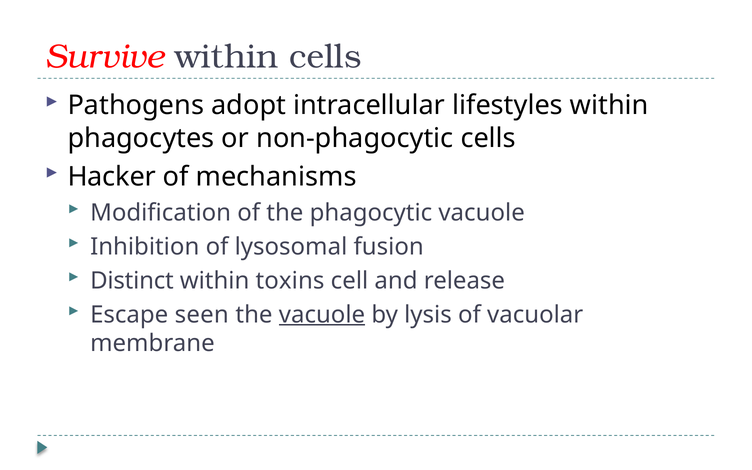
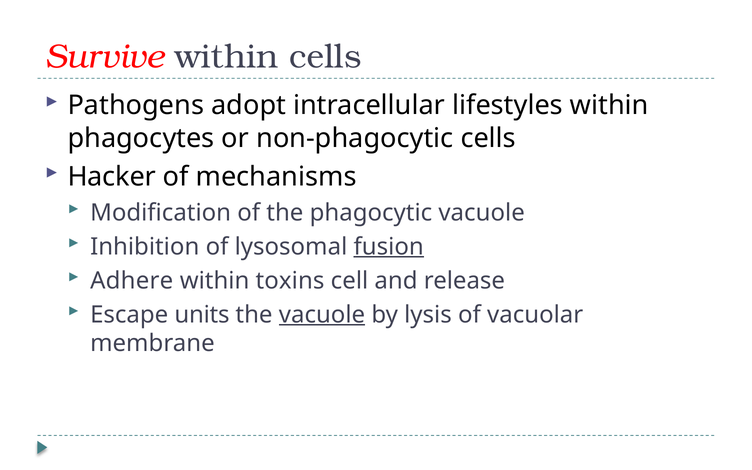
fusion underline: none -> present
Distinct: Distinct -> Adhere
seen: seen -> units
